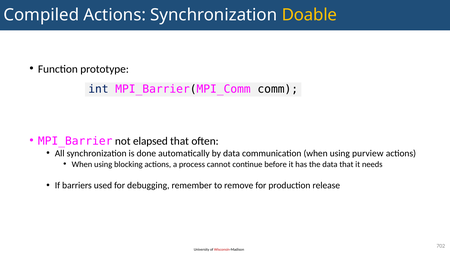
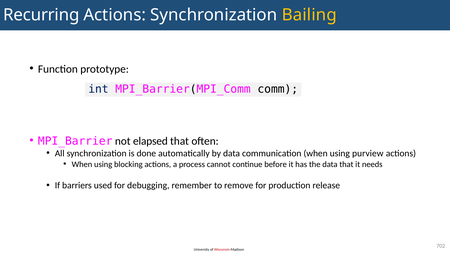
Compiled: Compiled -> Recurring
Doable: Doable -> Bailing
